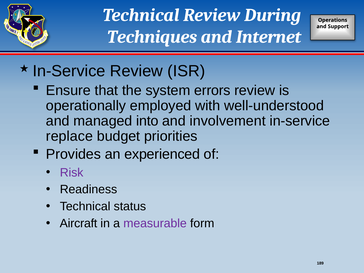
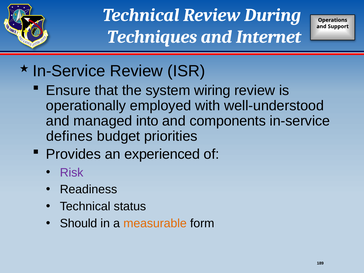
errors: errors -> wiring
involvement: involvement -> components
replace: replace -> defines
Aircraft: Aircraft -> Should
measurable colour: purple -> orange
